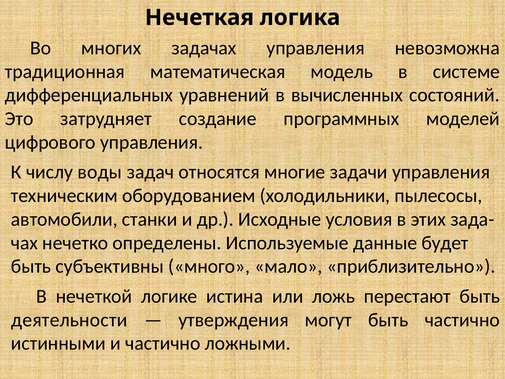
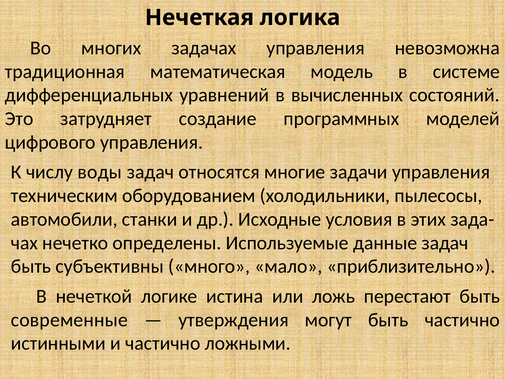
данные будет: будет -> задач
деятельности: деятельности -> современные
